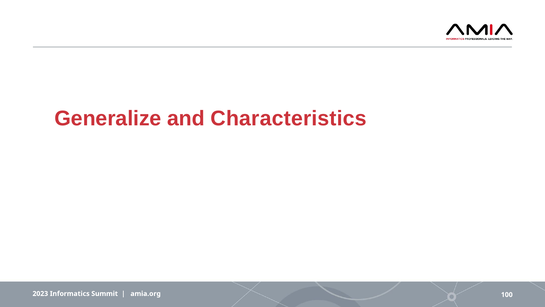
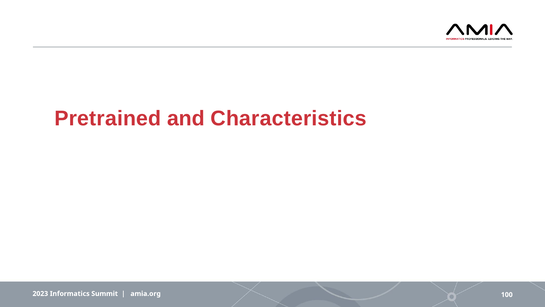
Generalize: Generalize -> Pretrained
